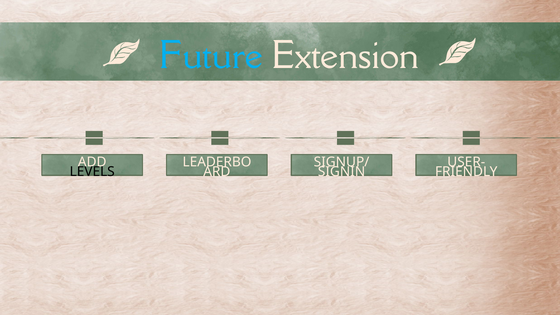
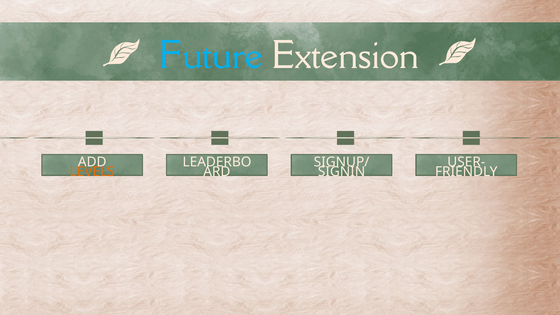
LEVELS colour: black -> orange
